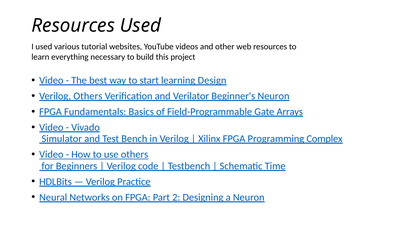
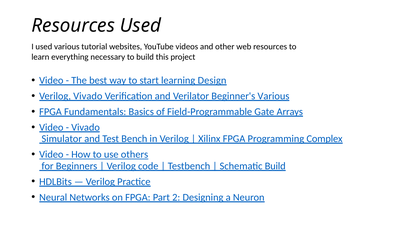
Verilog Others: Others -> Vivado
Beginner's Neuron: Neuron -> Various
Schematic Time: Time -> Build
